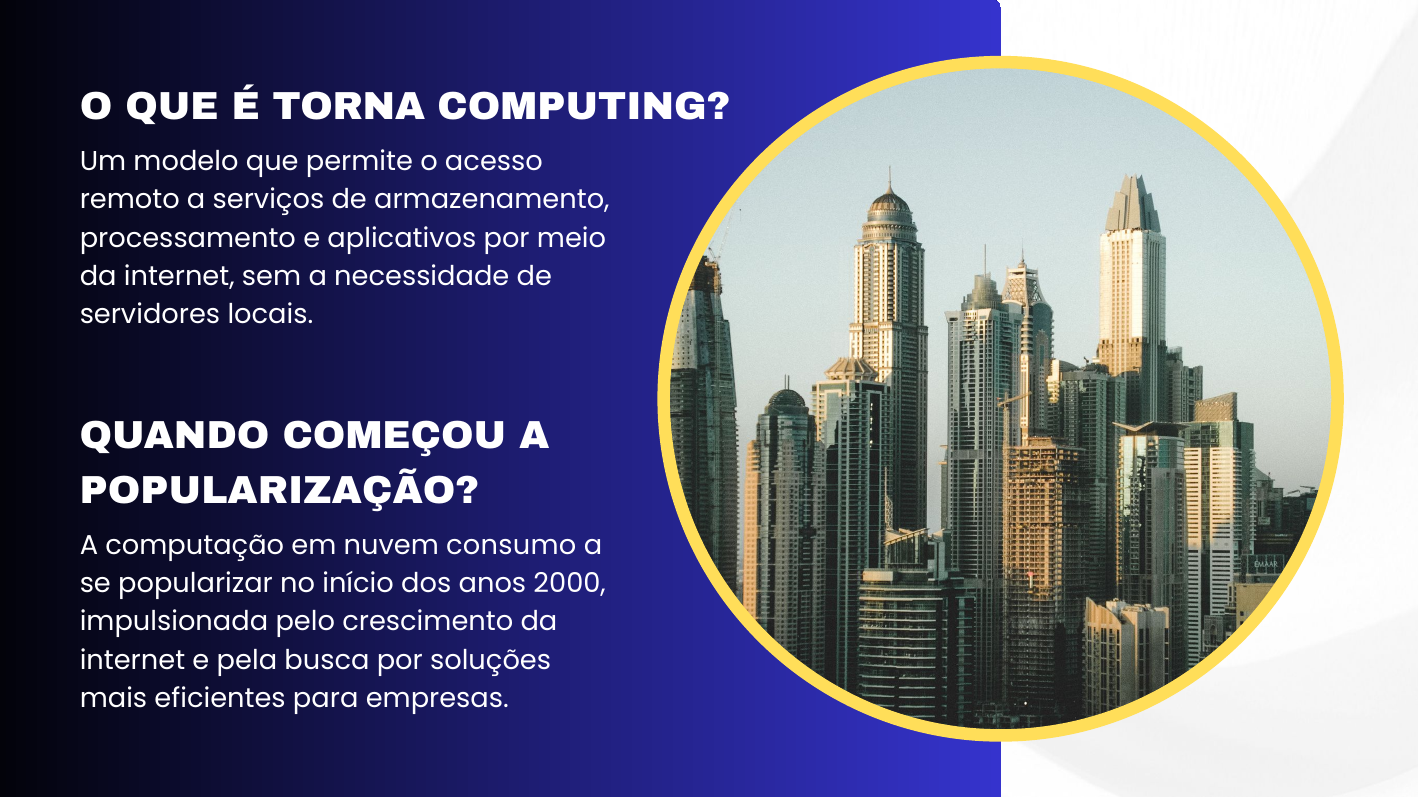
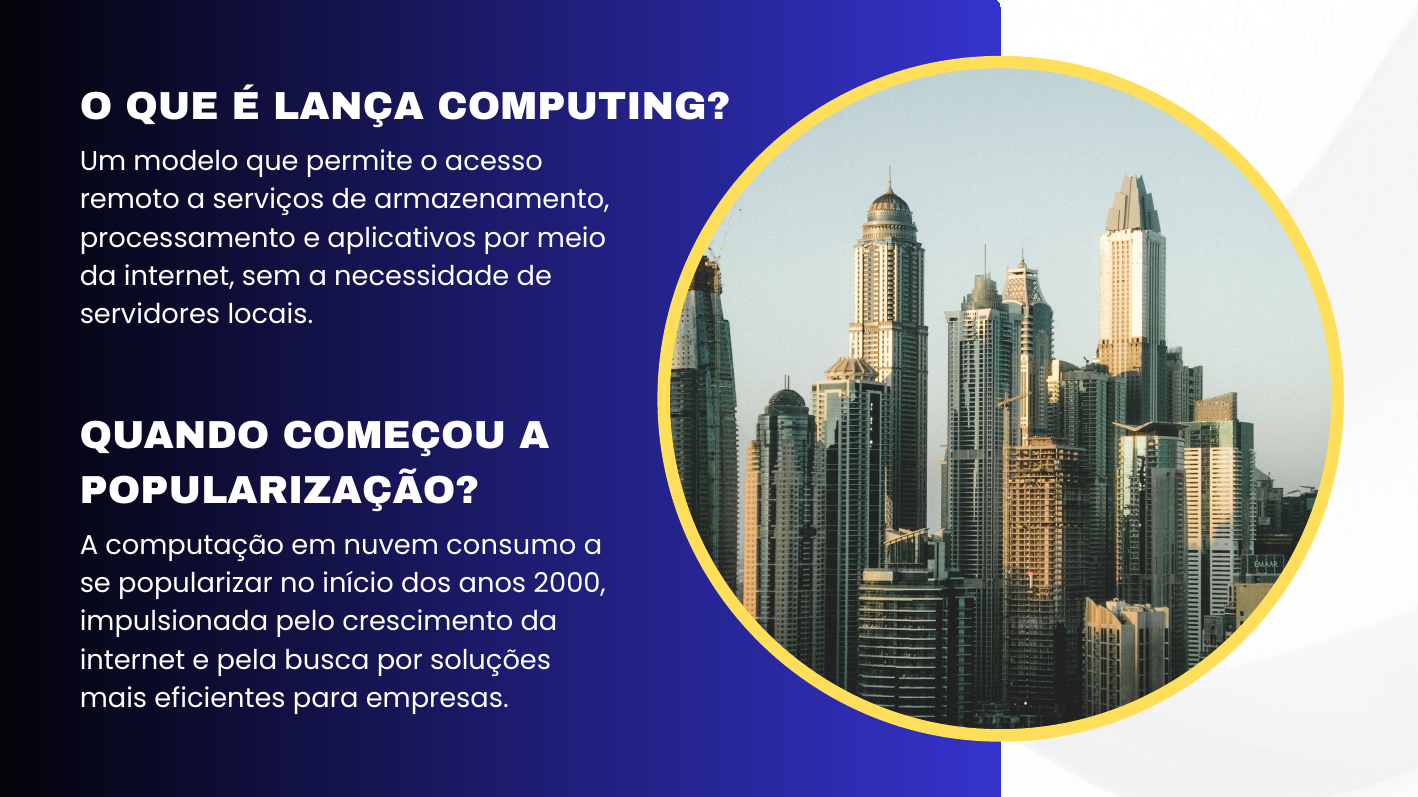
TORNA: TORNA -> LANÇA
